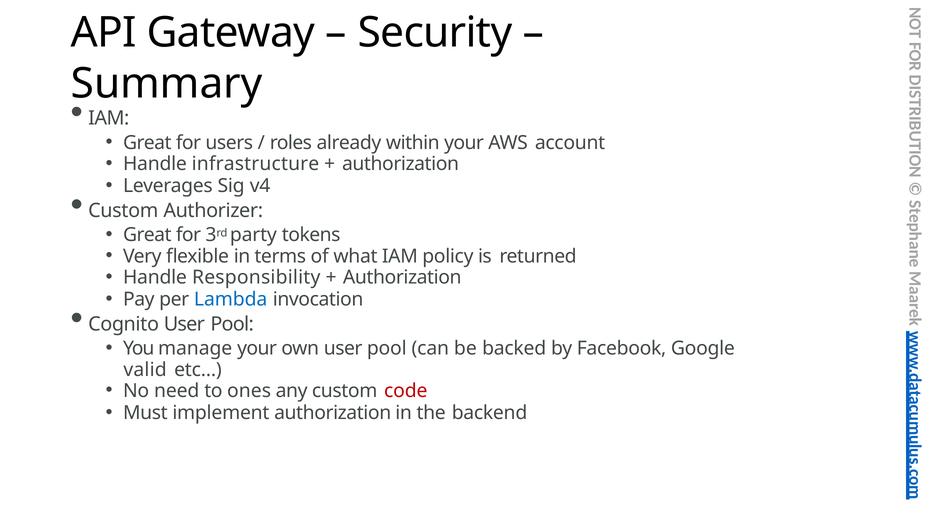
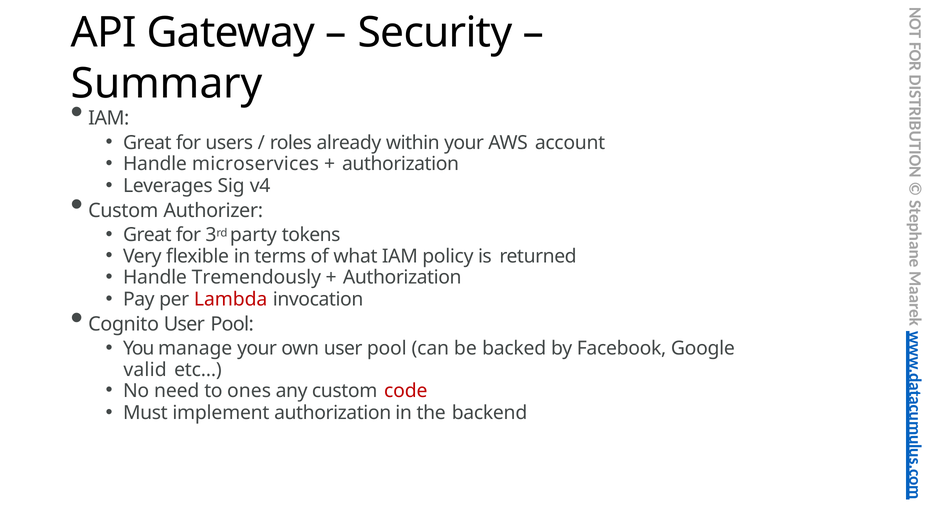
infrastructure: infrastructure -> microservices
Responsibility: Responsibility -> Tremendously
Lambda colour: blue -> red
